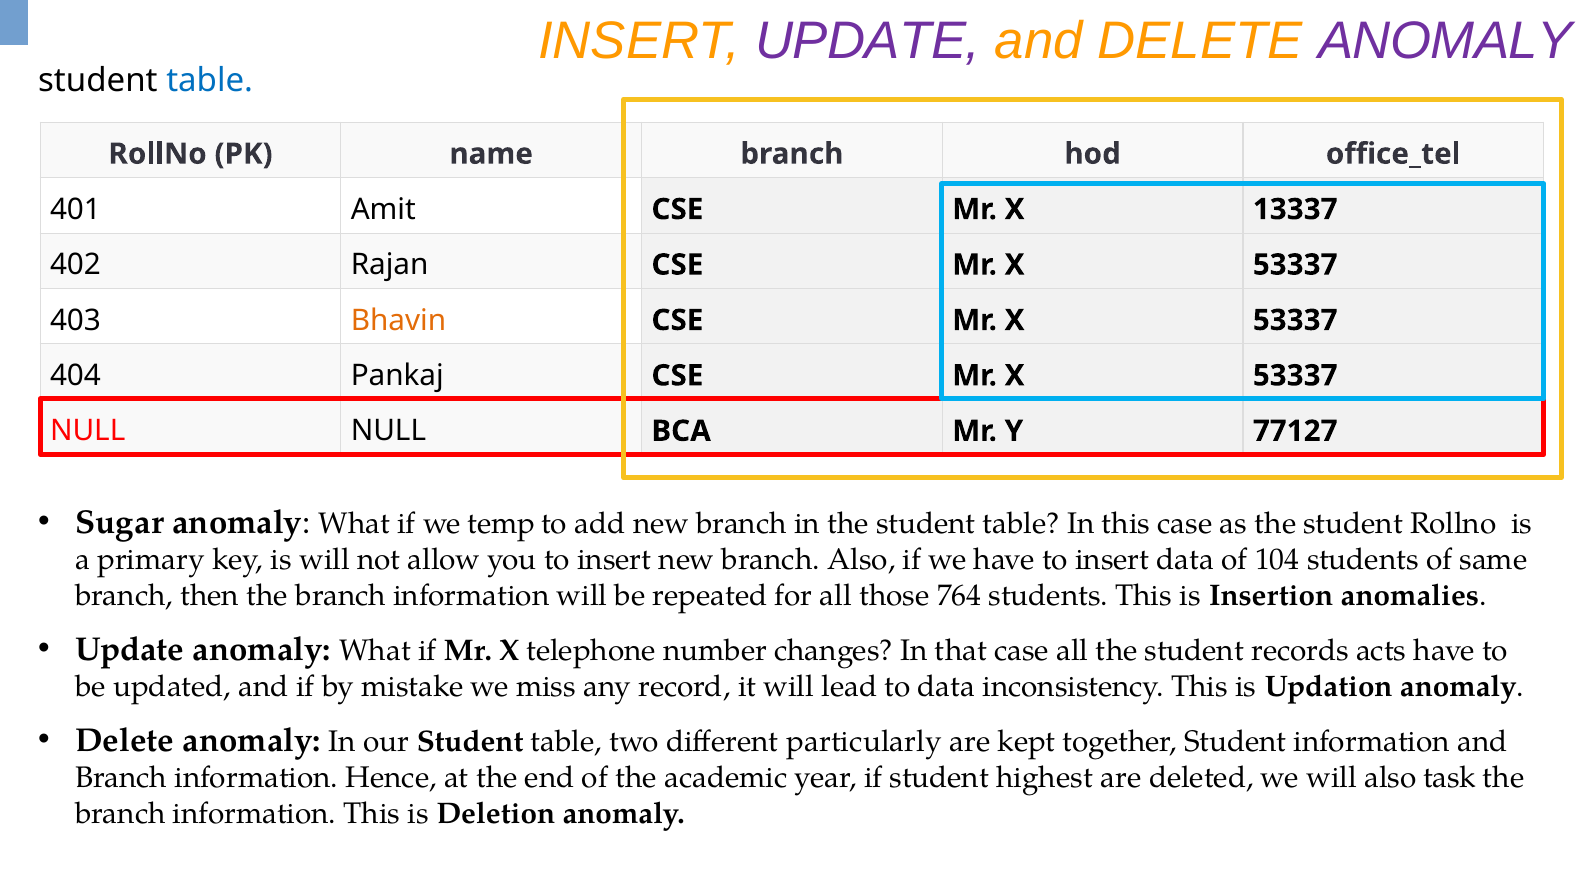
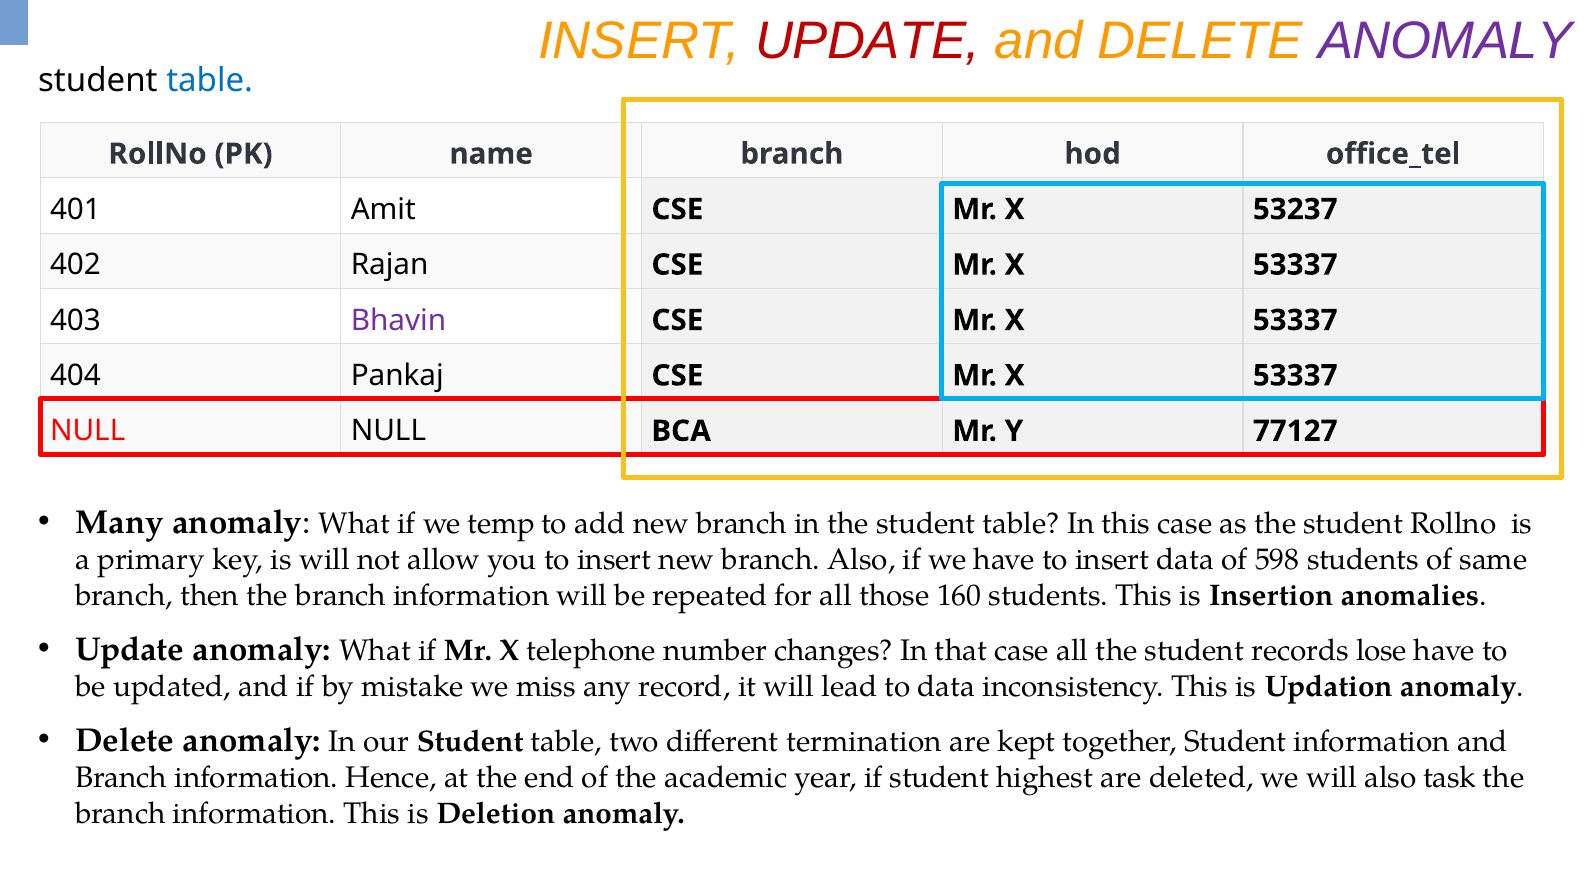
UPDATE at (868, 41) colour: purple -> red
13337: 13337 -> 53237
Bhavin colour: orange -> purple
Sugar: Sugar -> Many
104: 104 -> 598
764: 764 -> 160
acts: acts -> lose
particularly: particularly -> termination
